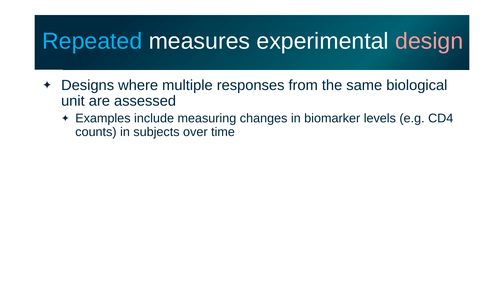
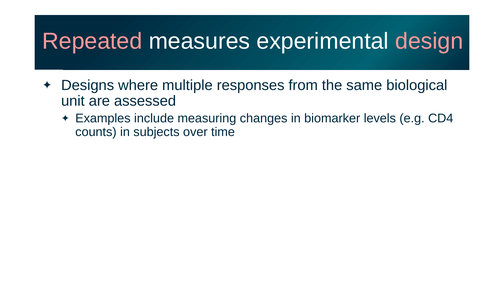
Repeated colour: light blue -> pink
